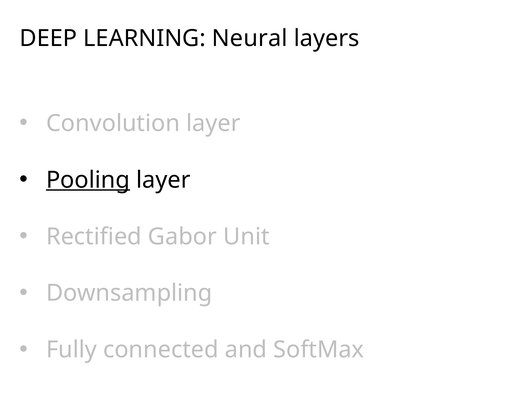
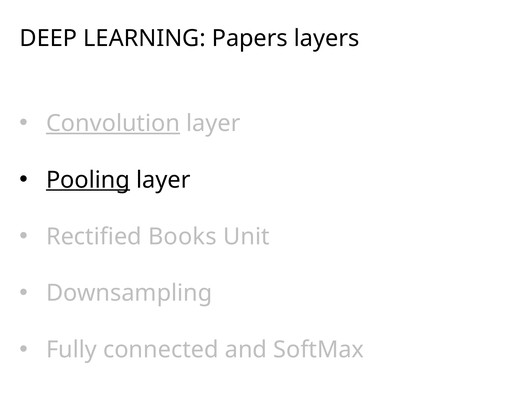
Neural: Neural -> Papers
Convolution underline: none -> present
Gabor: Gabor -> Books
